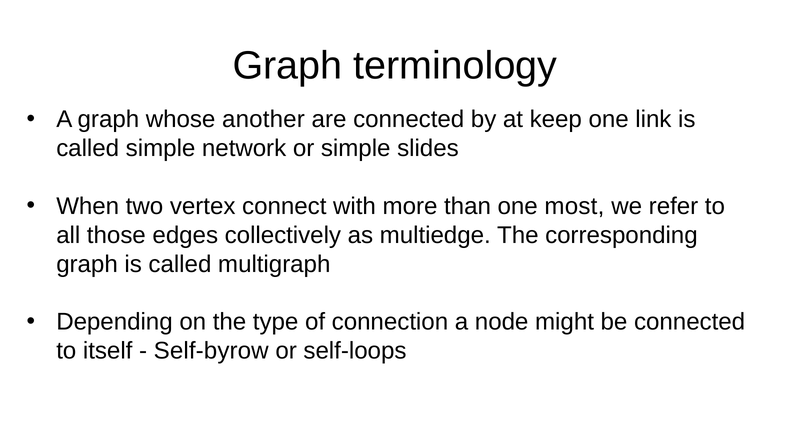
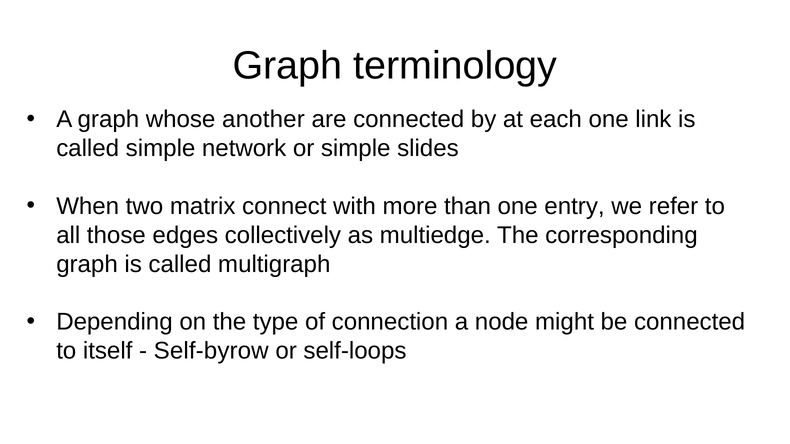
keep: keep -> each
vertex: vertex -> matrix
most: most -> entry
